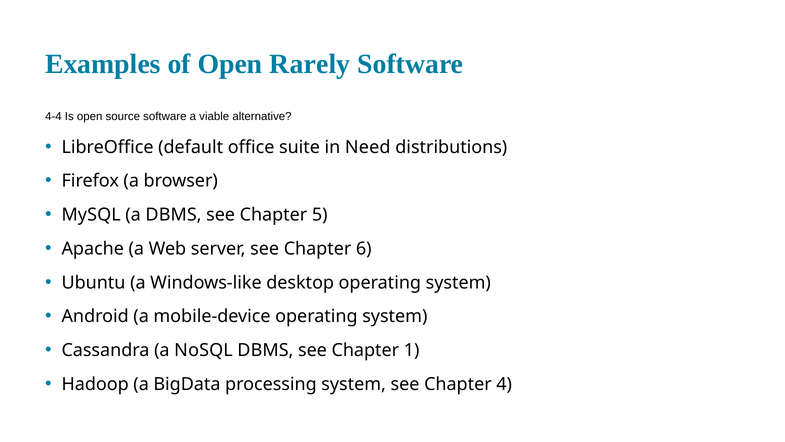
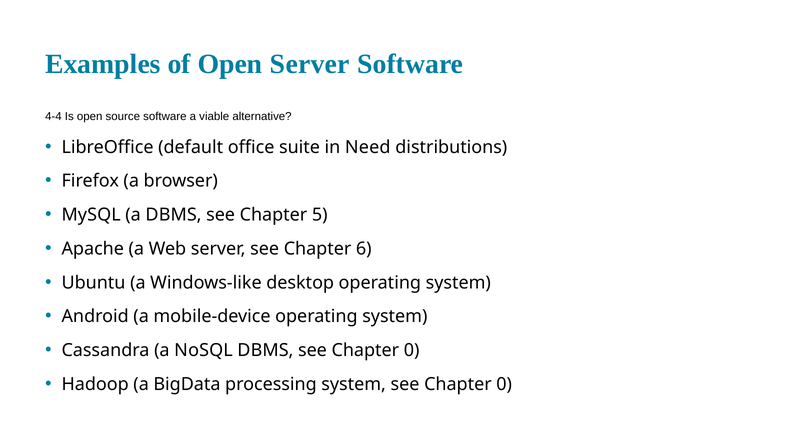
Open Rarely: Rarely -> Server
S see Chapter 1: 1 -> 0
system see Chapter 4: 4 -> 0
